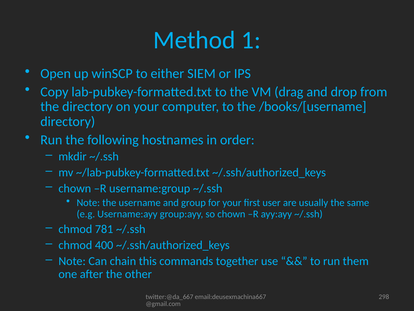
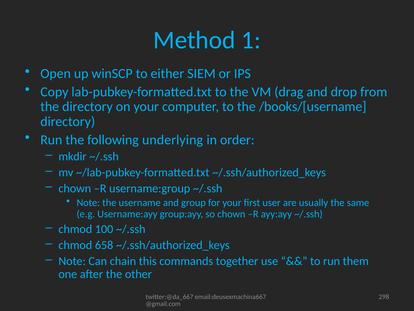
hostnames: hostnames -> underlying
781: 781 -> 100
400: 400 -> 658
